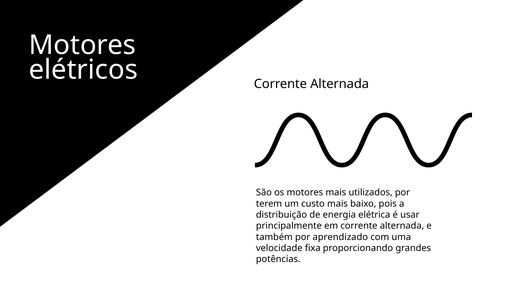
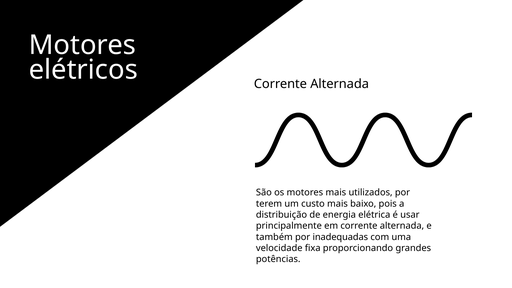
aprendizado: aprendizado -> inadequadas
